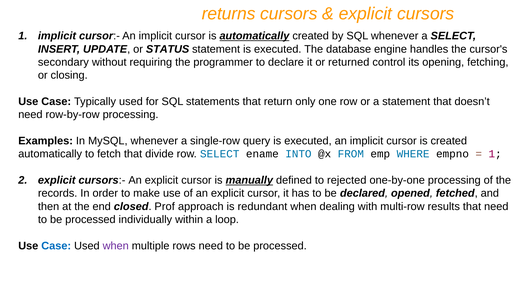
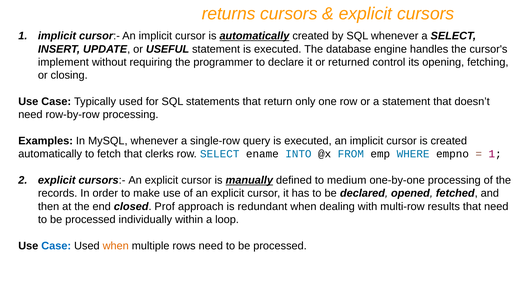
STATUS: STATUS -> USEFUL
secondary: secondary -> implement
divide: divide -> clerks
rejected: rejected -> medium
when at (116, 246) colour: purple -> orange
